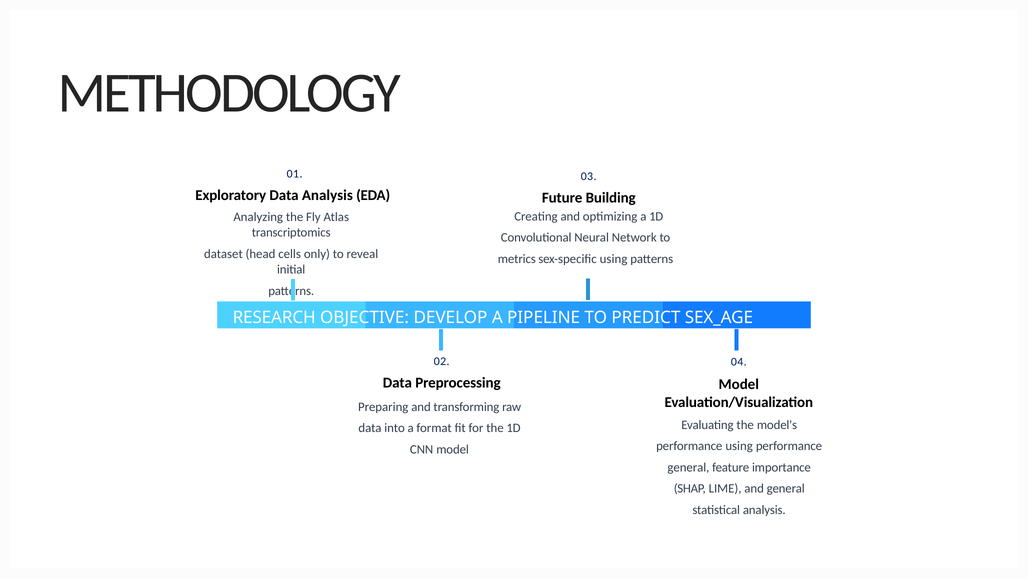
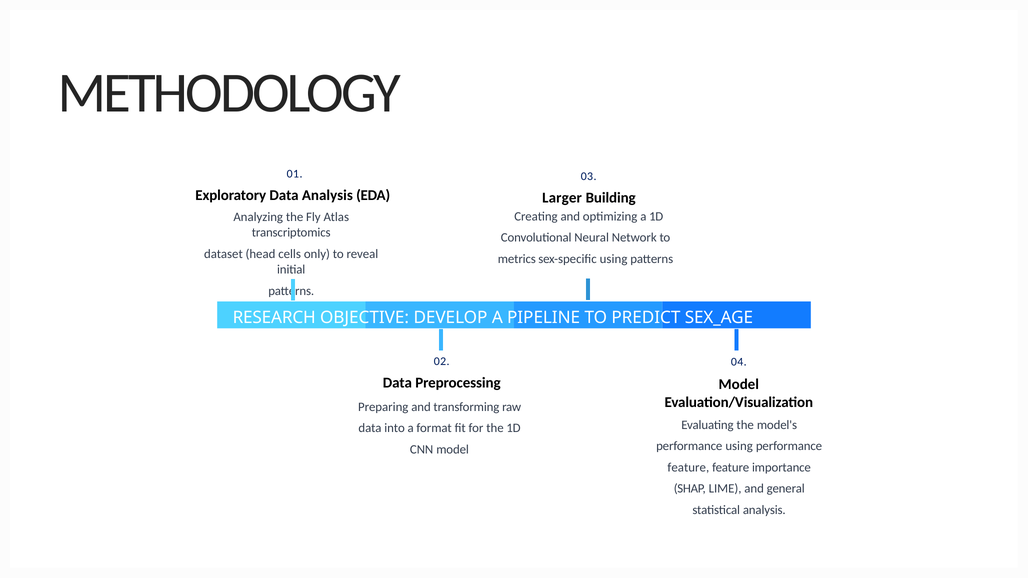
Future: Future -> Larger
general at (688, 468): general -> feature
